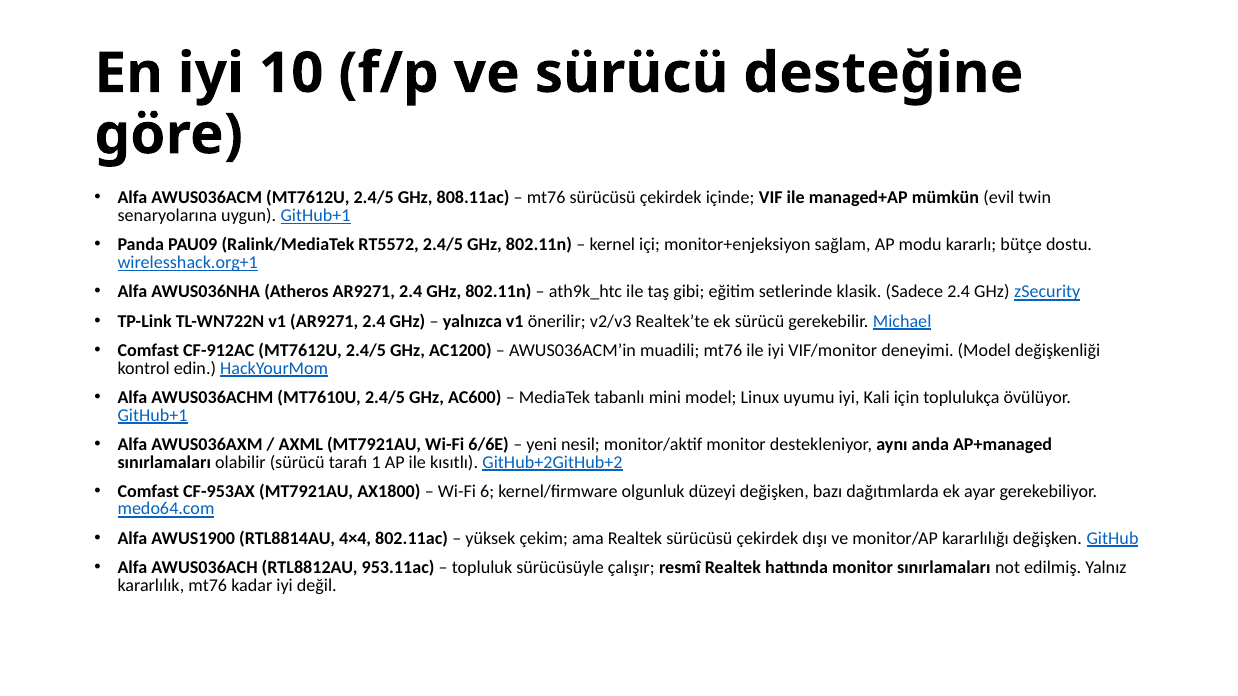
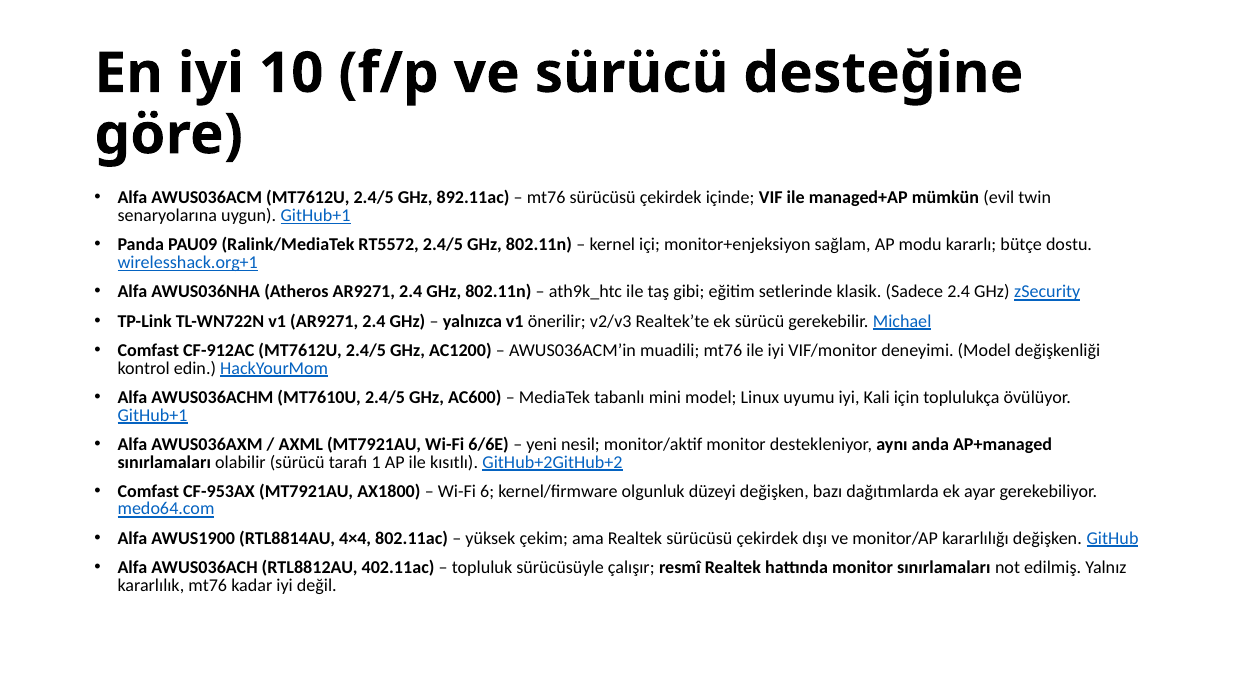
808.11ac: 808.11ac -> 892.11ac
953.11ac: 953.11ac -> 402.11ac
